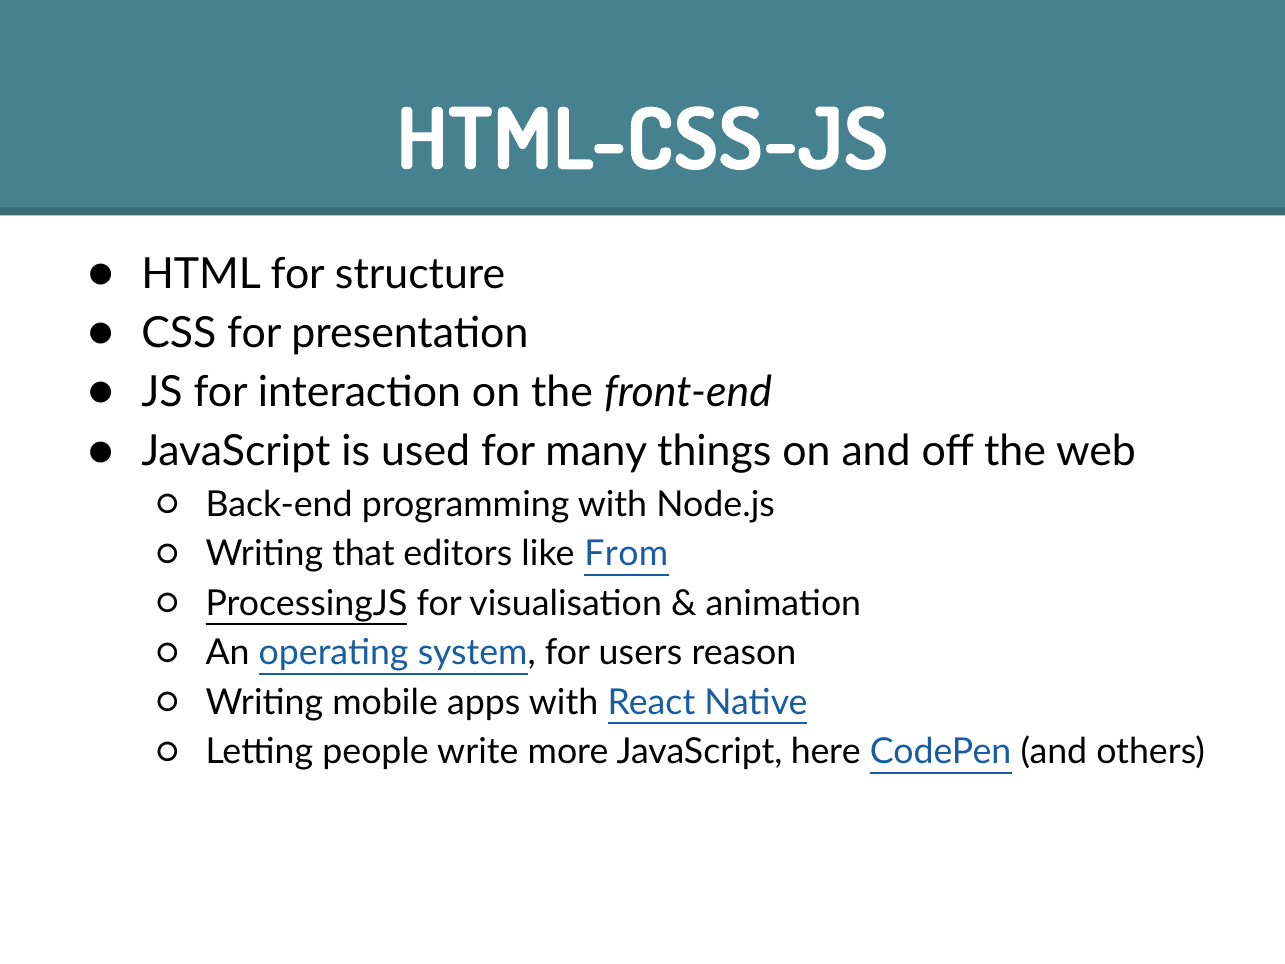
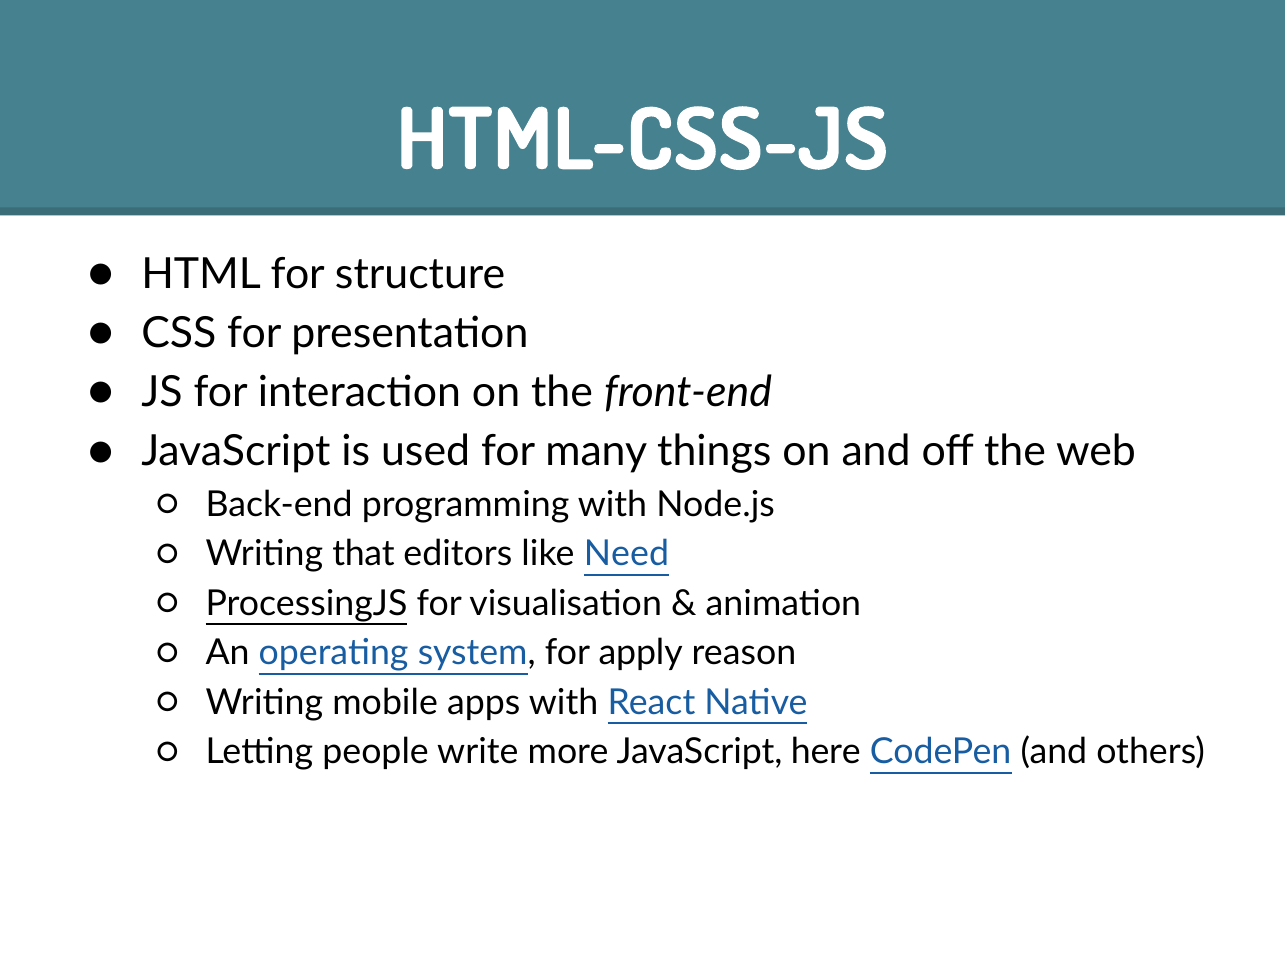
From: From -> Need
users: users -> apply
